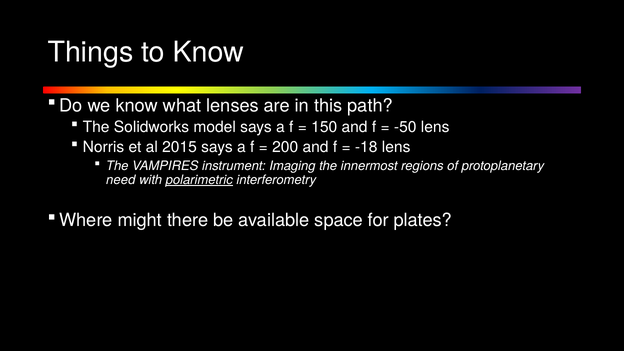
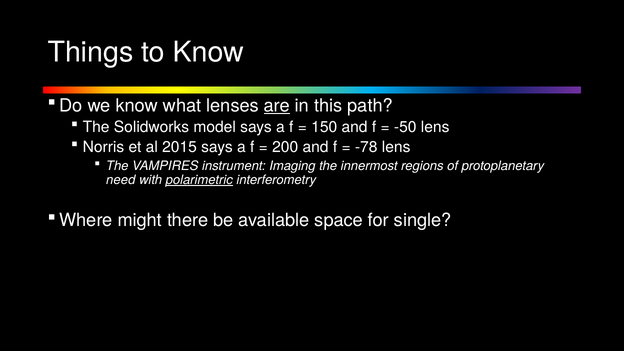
are underline: none -> present
-18: -18 -> -78
plates: plates -> single
